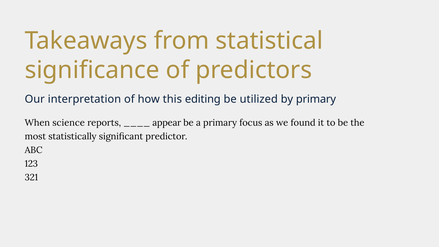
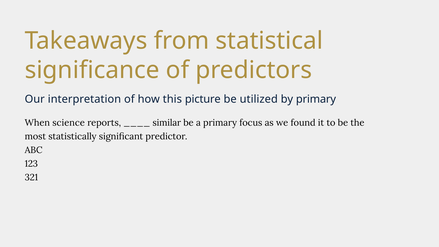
editing: editing -> picture
appear: appear -> similar
